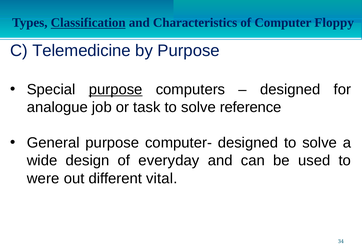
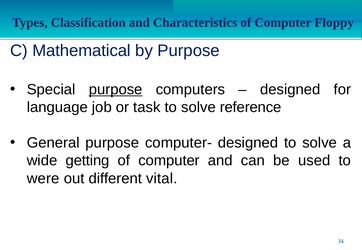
Classification underline: present -> none
Telemedicine: Telemedicine -> Mathematical
analogue: analogue -> language
design: design -> getting
everyday at (169, 161): everyday -> computer
